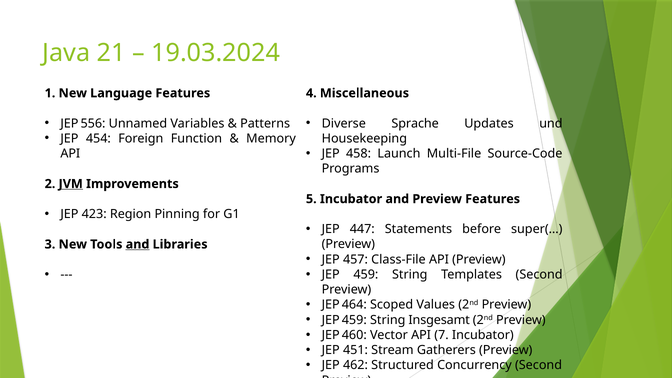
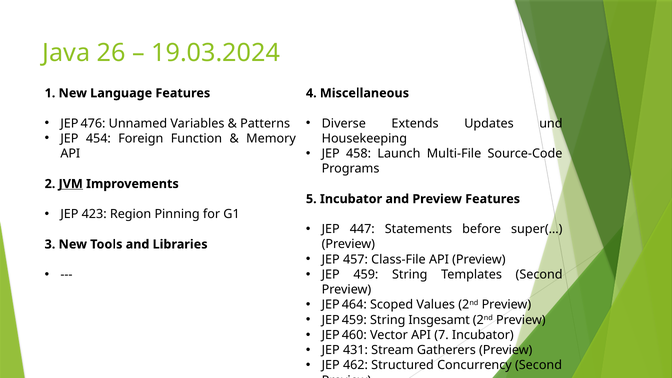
21: 21 -> 26
556: 556 -> 476
Sprache: Sprache -> Extends
and at (138, 244) underline: present -> none
451: 451 -> 431
